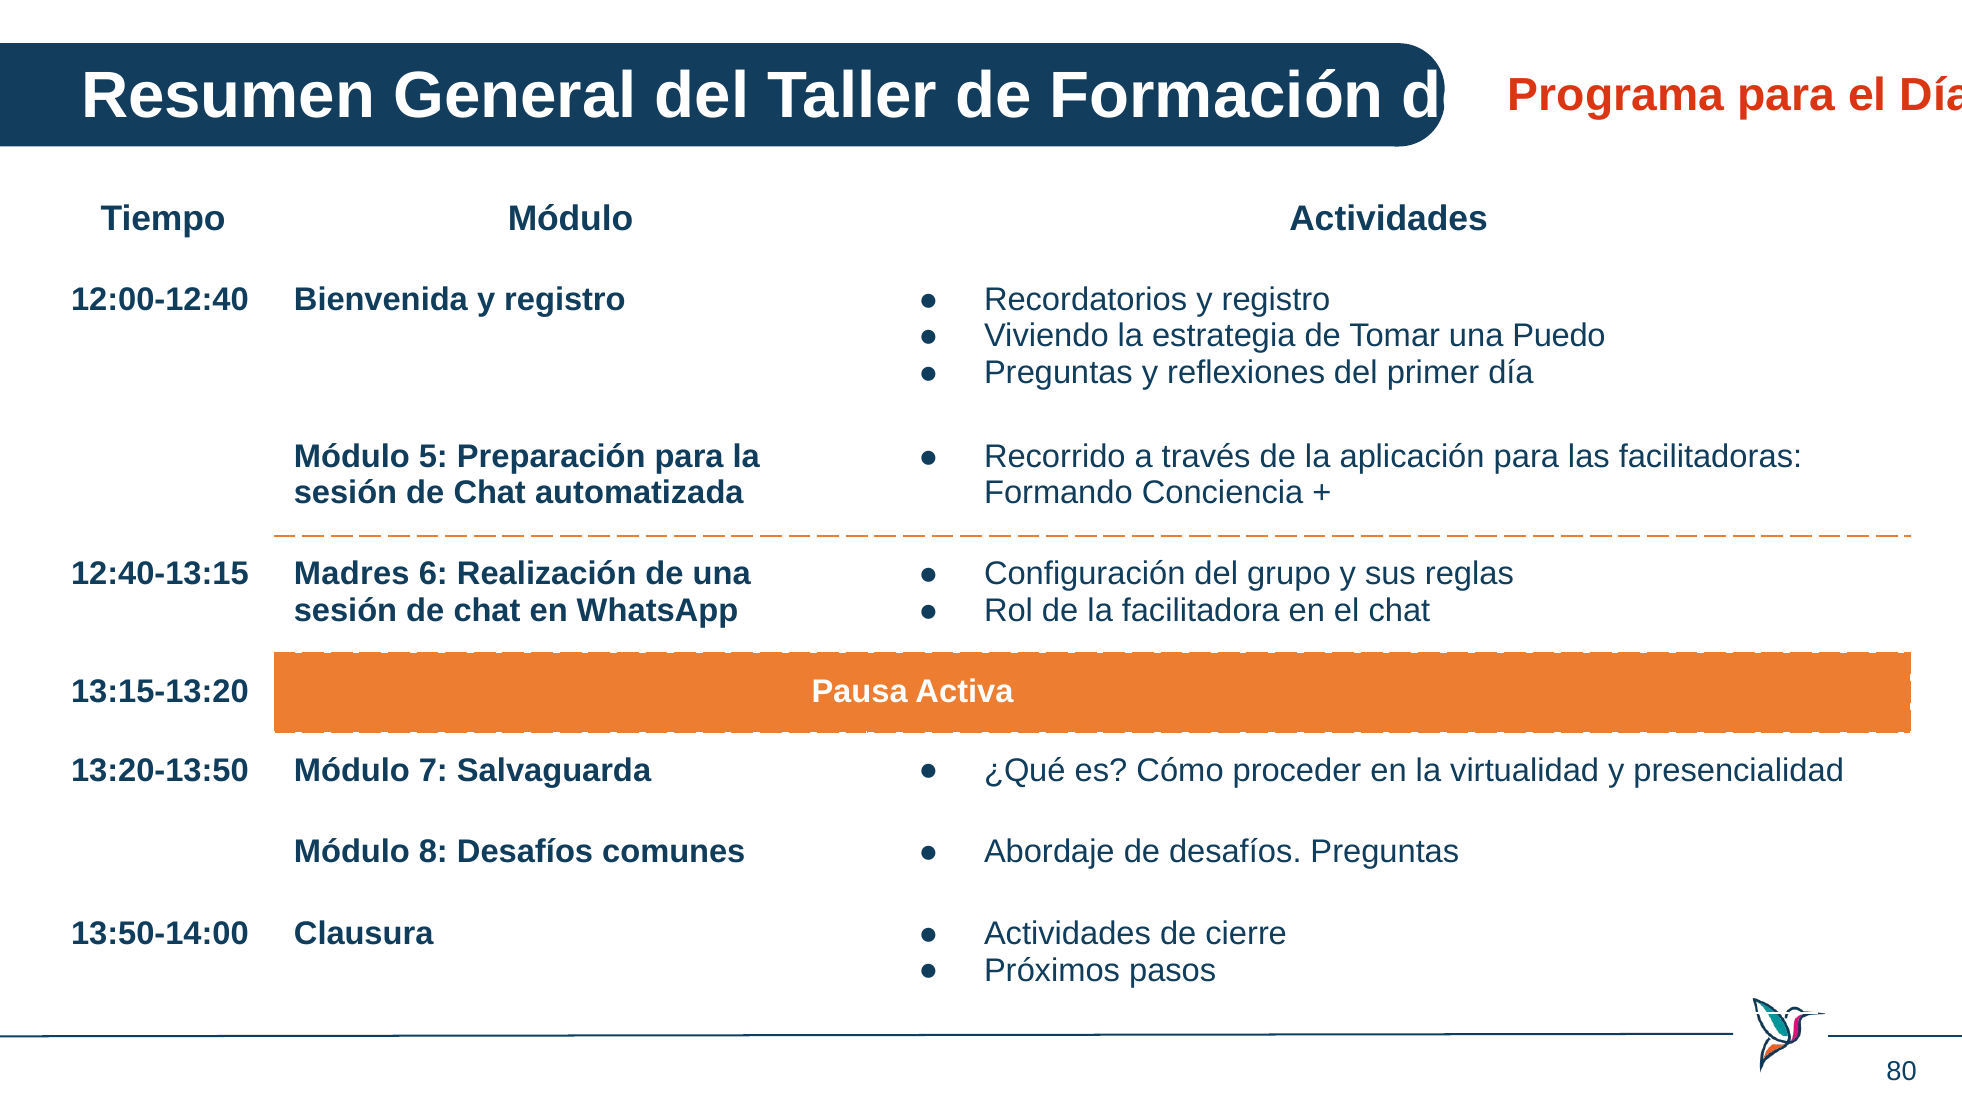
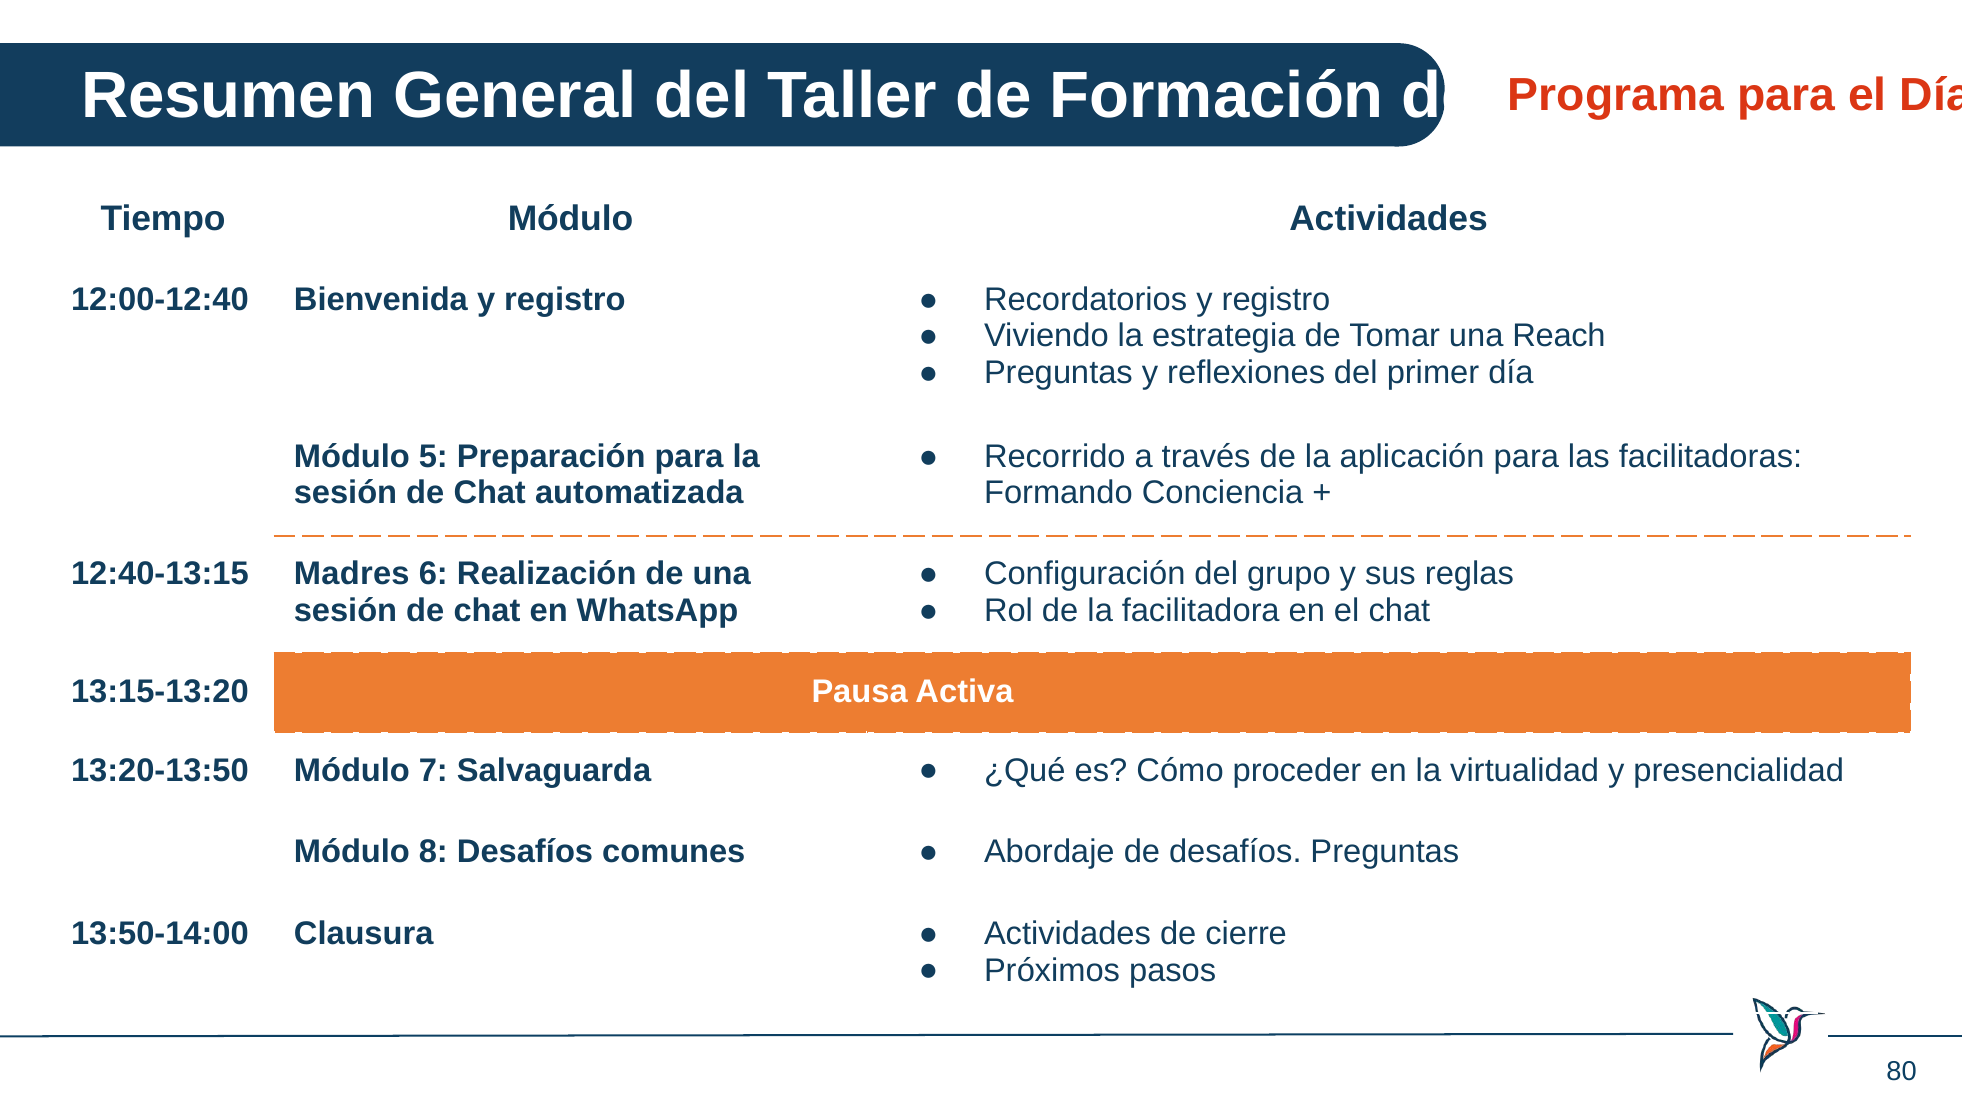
Puedo: Puedo -> Reach
